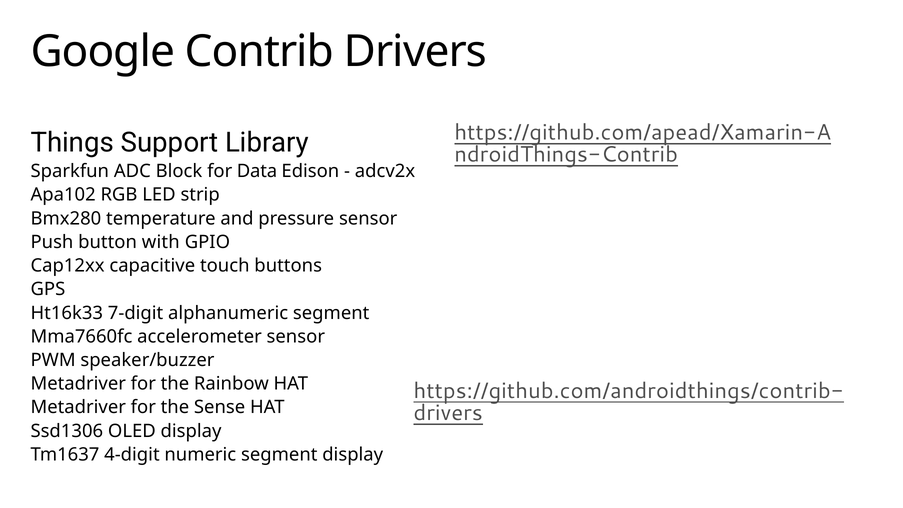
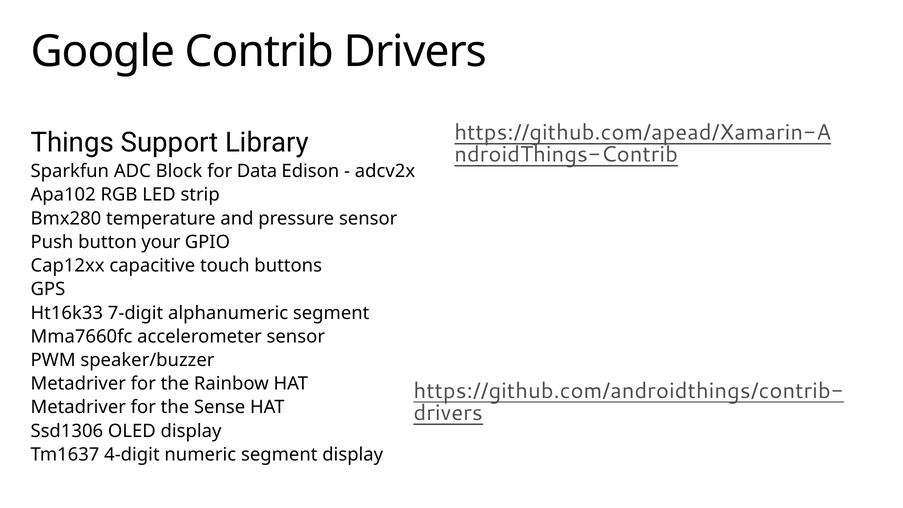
with: with -> your
